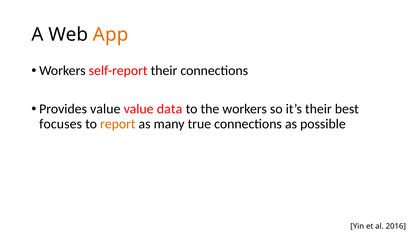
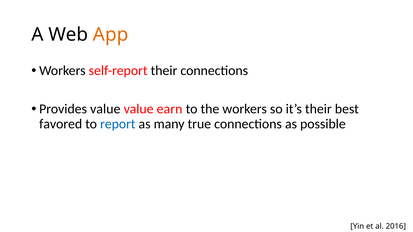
data: data -> earn
focuses: focuses -> favored
report colour: orange -> blue
